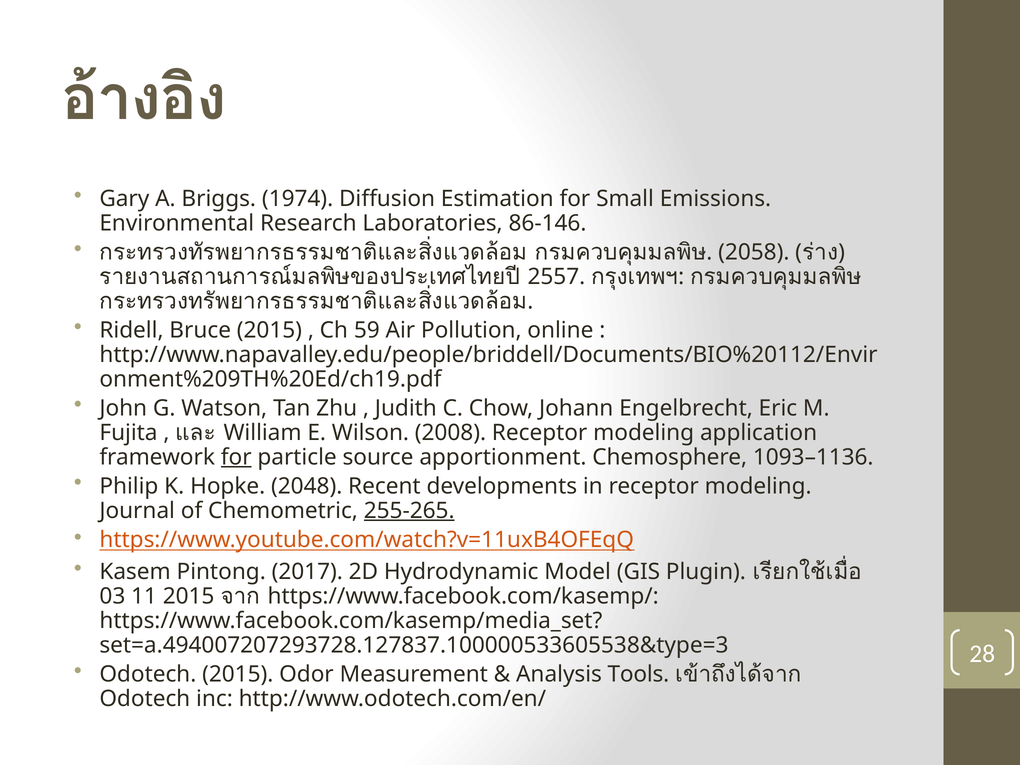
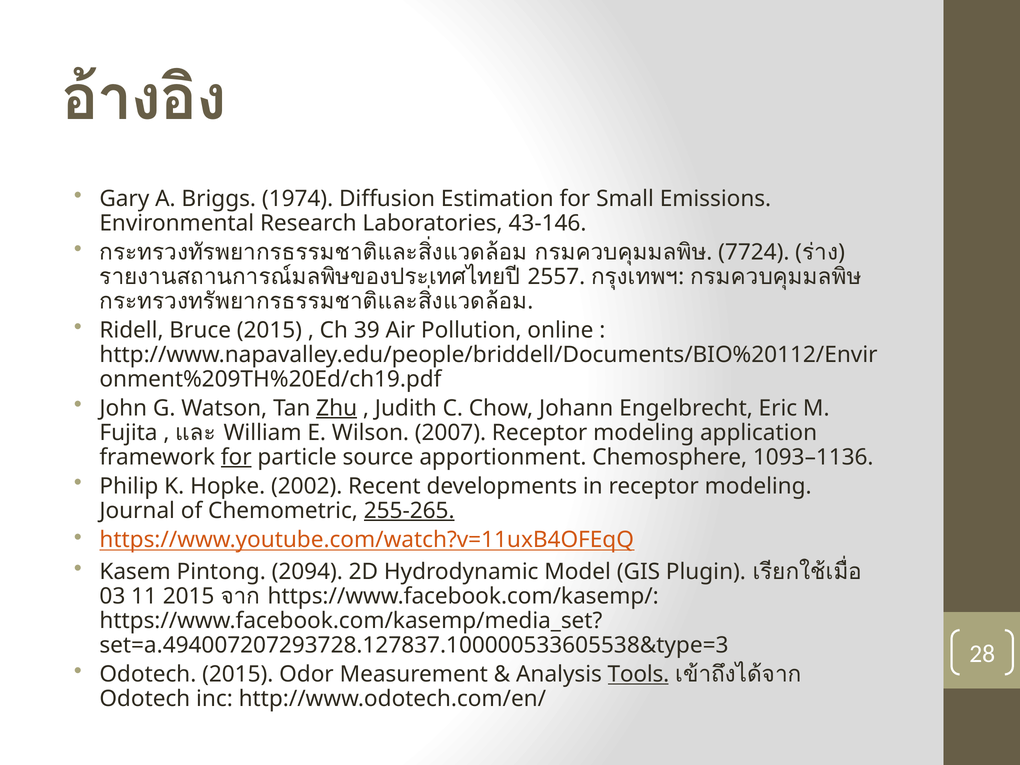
86-146: 86-146 -> 43-146
2058: 2058 -> 7724
59: 59 -> 39
Zhu underline: none -> present
2008: 2008 -> 2007
2048: 2048 -> 2002
2017: 2017 -> 2094
Tools underline: none -> present
